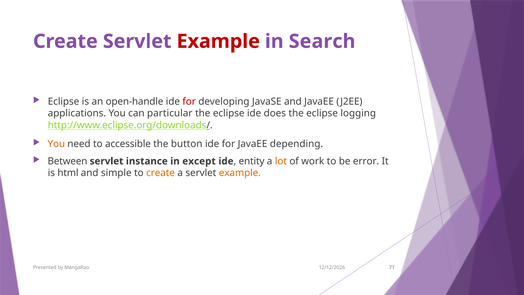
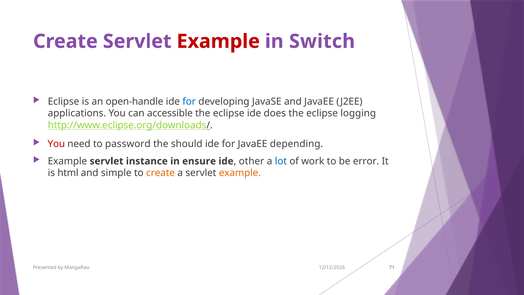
Search: Search -> Switch
for at (189, 101) colour: red -> blue
particular: particular -> accessible
You at (56, 144) colour: orange -> red
accessible: accessible -> password
button: button -> should
Between at (67, 161): Between -> Example
except: except -> ensure
entity: entity -> other
lot colour: orange -> blue
